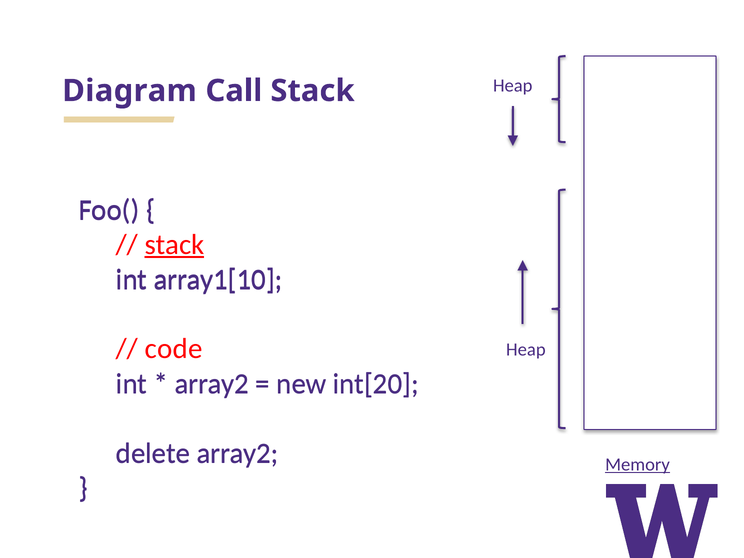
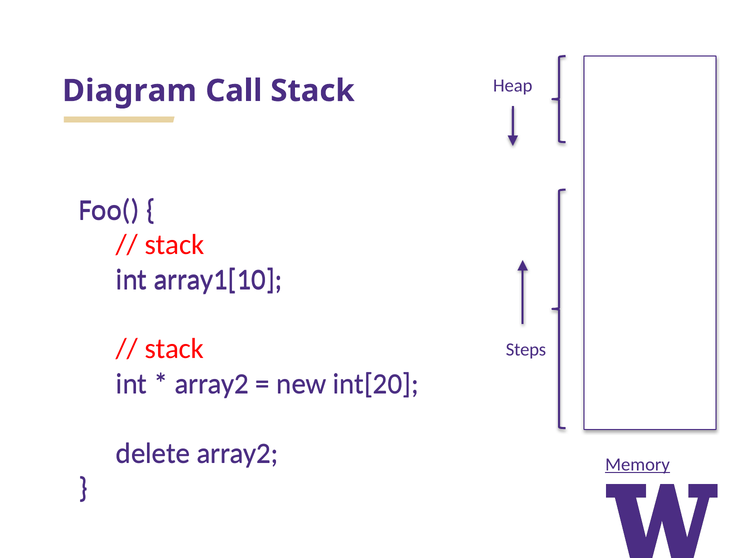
stack at (175, 245) underline: present -> none
code at (174, 349): code -> stack
Heap at (526, 349): Heap -> Steps
